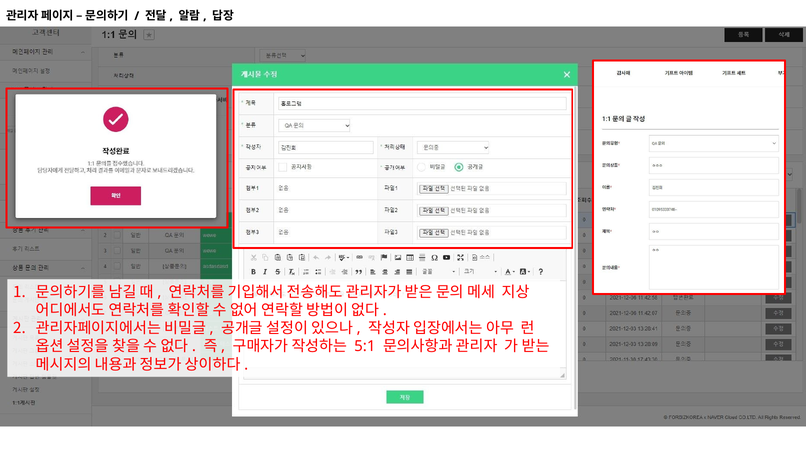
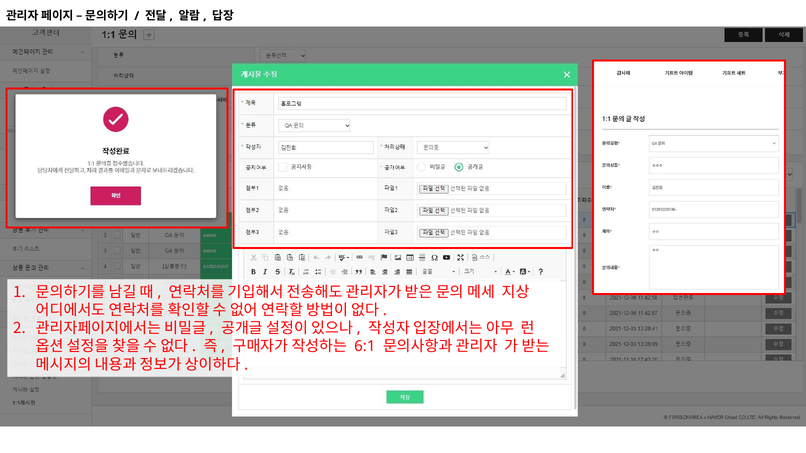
5:1: 5:1 -> 6:1
